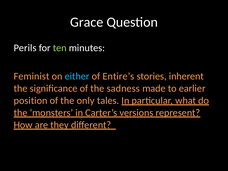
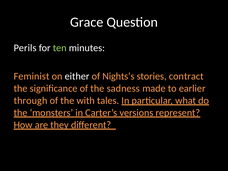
either colour: light blue -> white
Entire’s: Entire’s -> Nights’s
inherent: inherent -> contract
position: position -> through
only: only -> with
